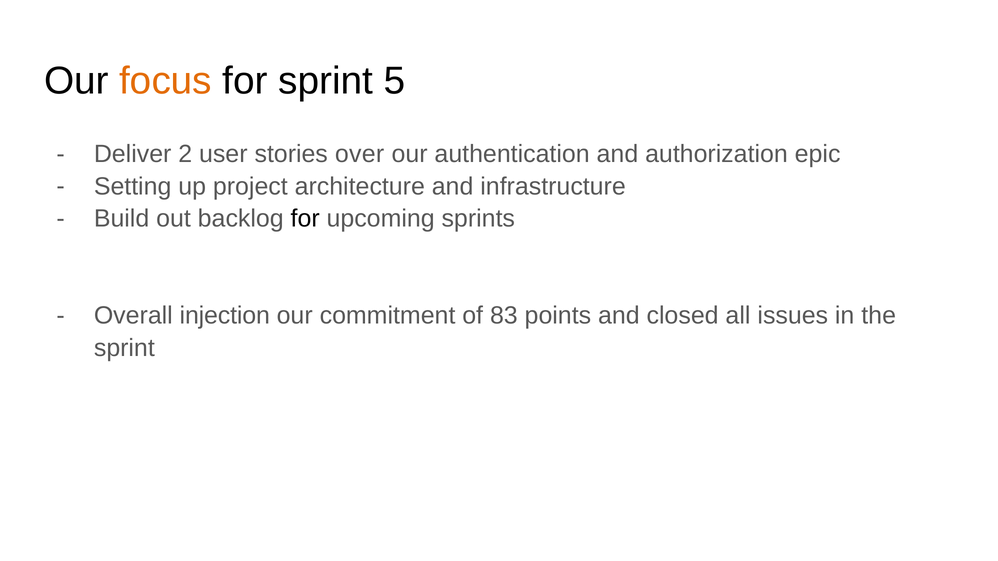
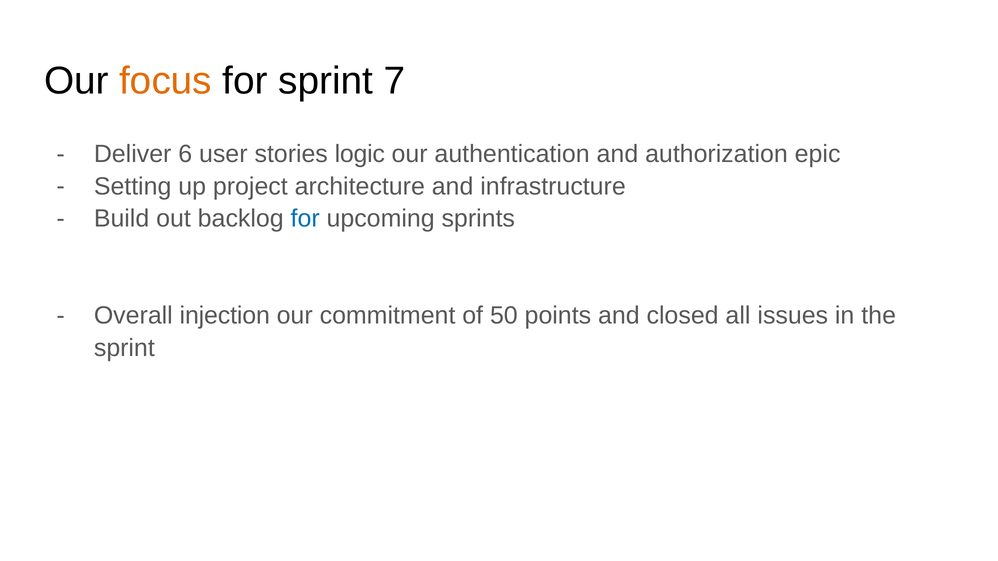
5: 5 -> 7
2: 2 -> 6
over: over -> logic
for at (305, 219) colour: black -> blue
83: 83 -> 50
